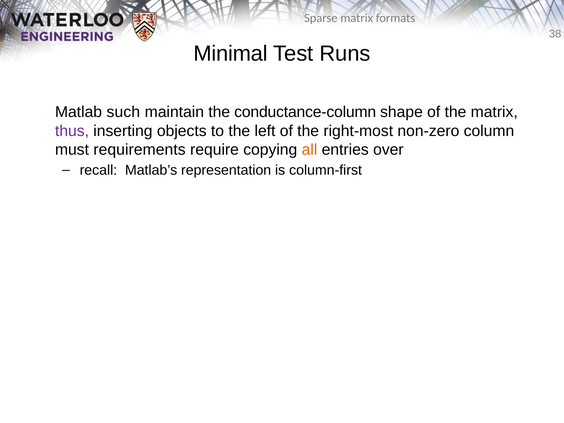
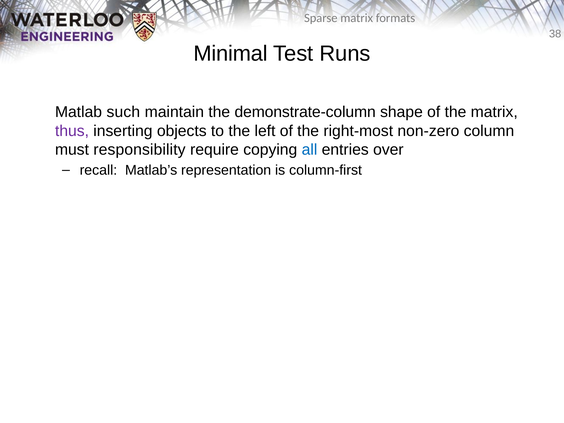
conductance-column: conductance-column -> demonstrate-column
requirements: requirements -> responsibility
all colour: orange -> blue
